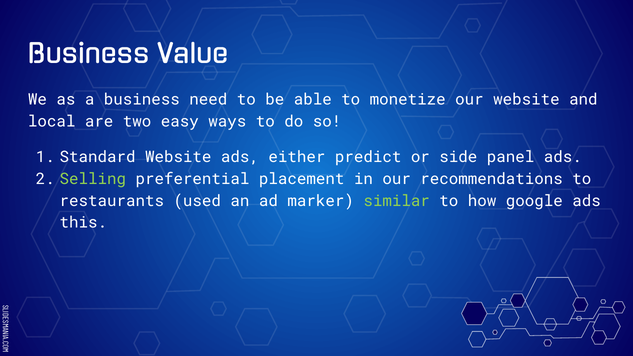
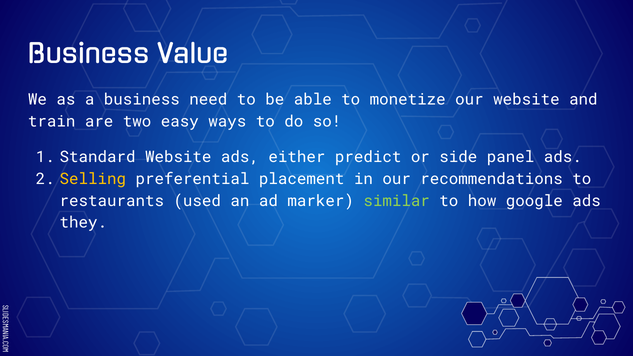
local: local -> train
Selling colour: light green -> yellow
this: this -> they
